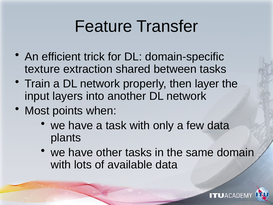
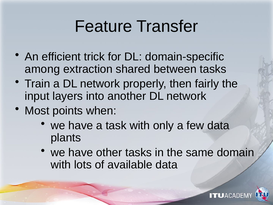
texture: texture -> among
layer: layer -> fairly
